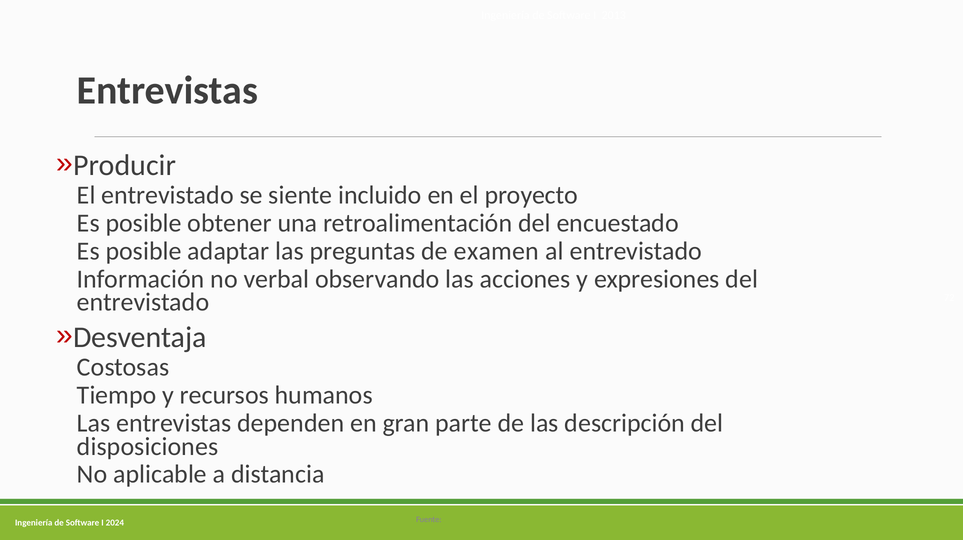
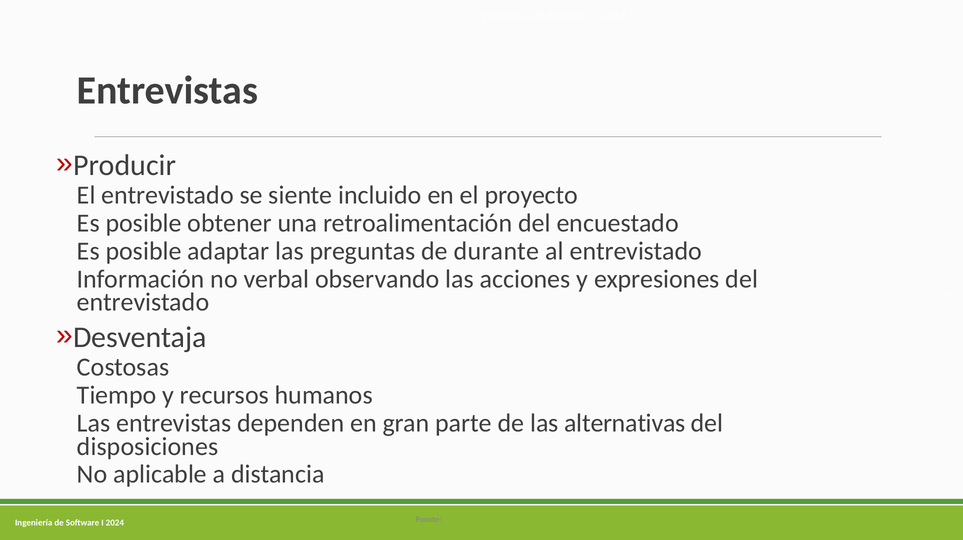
examen: examen -> durante
descripción: descripción -> alternativas
